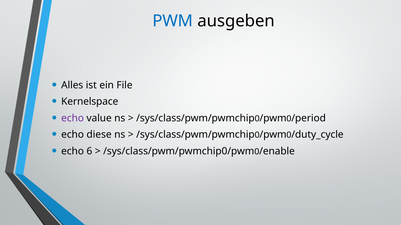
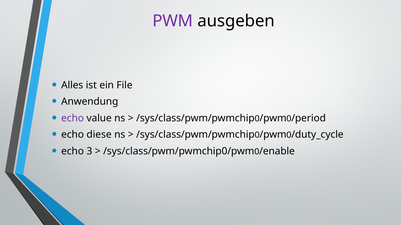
PWM colour: blue -> purple
Kernelspace: Kernelspace -> Anwendung
6: 6 -> 3
